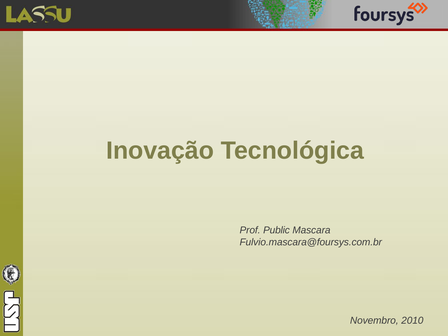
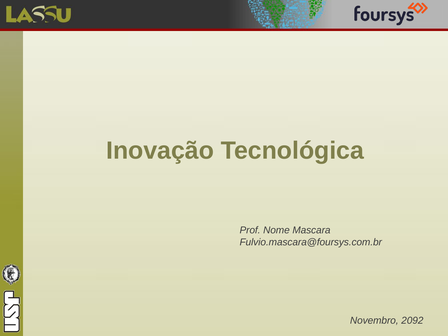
Public: Public -> Nome
2010: 2010 -> 2092
